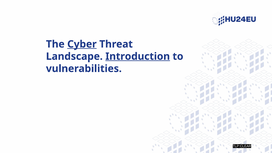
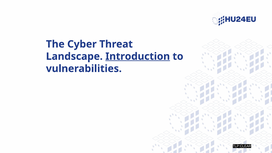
Cyber underline: present -> none
